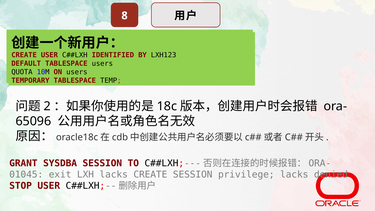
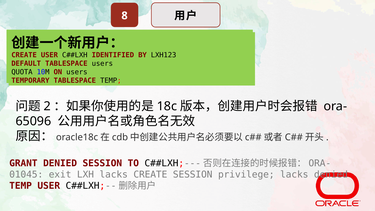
GRANT SYSDBA: SYSDBA -> DENIED
STOP at (21, 186): STOP -> TEMP
